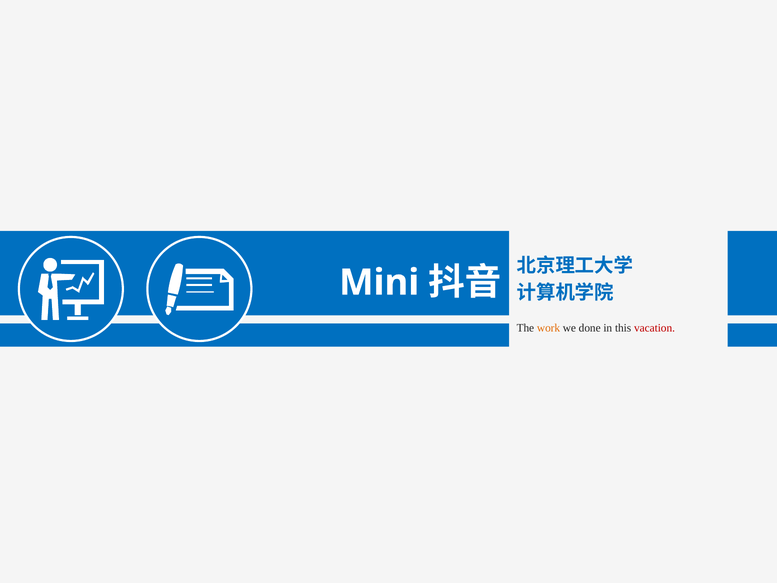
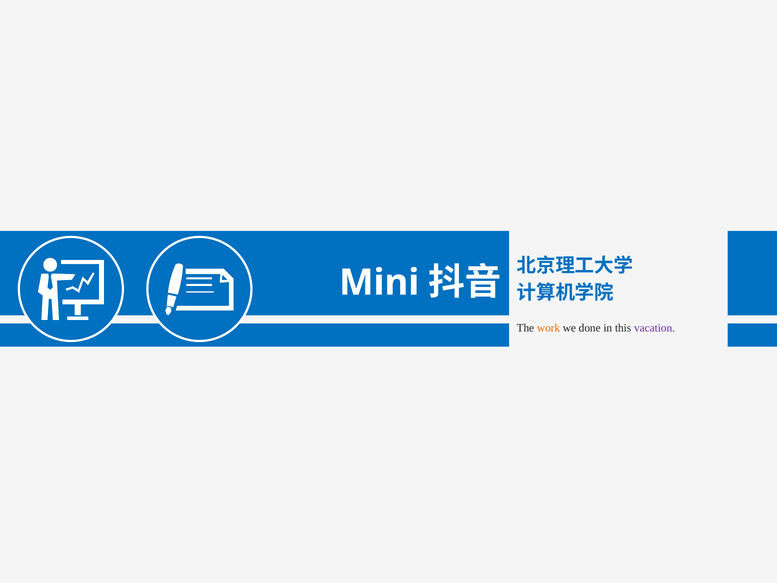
vacation colour: red -> purple
